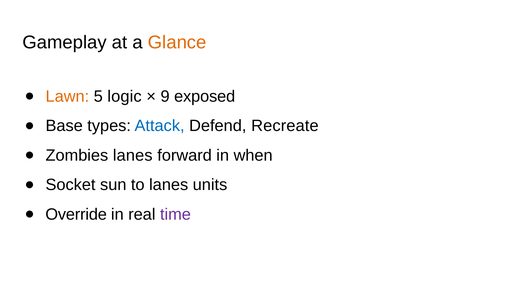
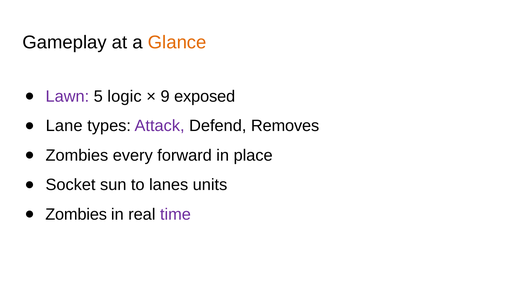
Lawn colour: orange -> purple
Base: Base -> Lane
Attack colour: blue -> purple
Recreate: Recreate -> Removes
Zombies lanes: lanes -> every
when: when -> place
Override at (76, 214): Override -> Zombies
